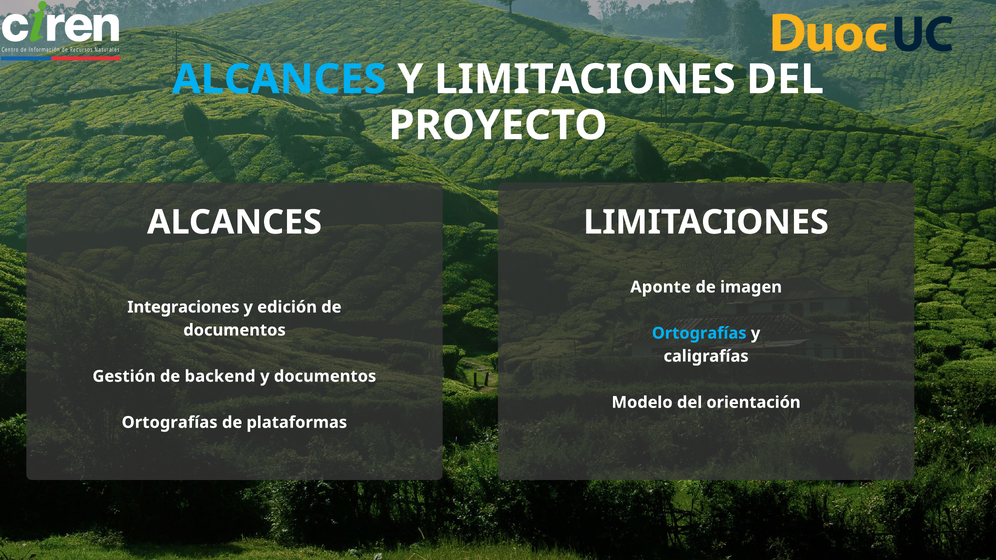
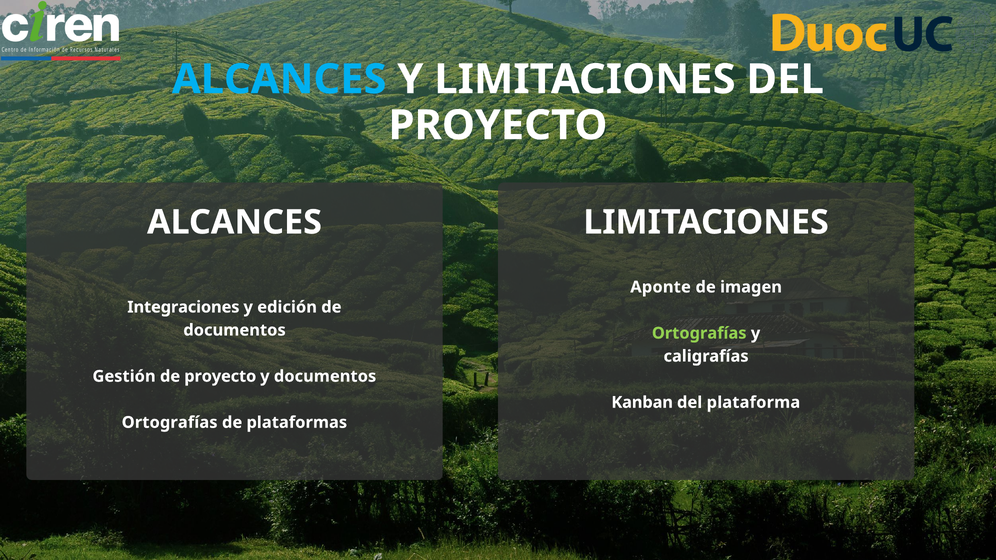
Ortografías at (699, 333) colour: light blue -> light green
de backend: backend -> proyecto
Modelo: Modelo -> Kanban
orientación: orientación -> plataforma
